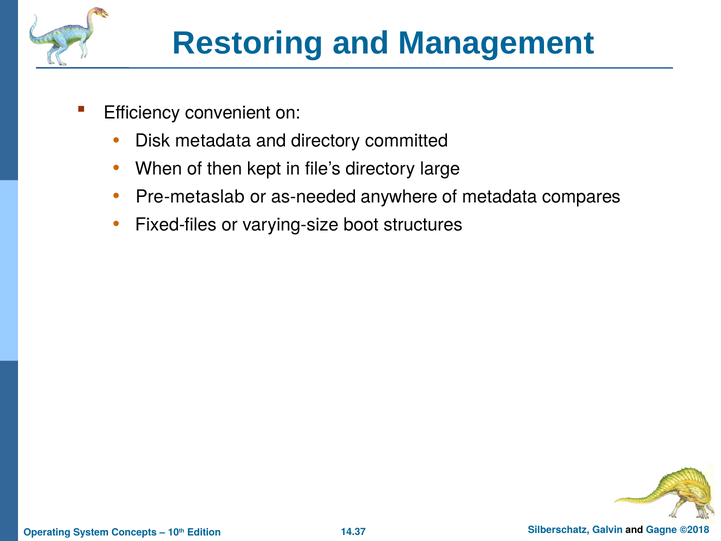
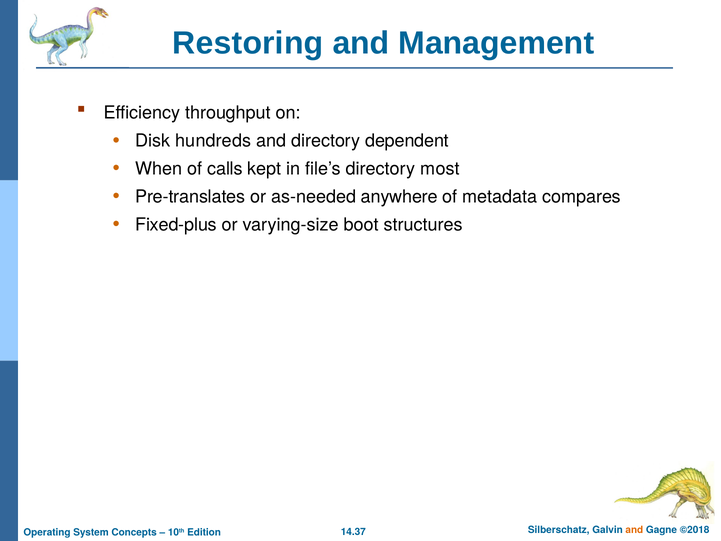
convenient: convenient -> throughput
Disk metadata: metadata -> hundreds
committed: committed -> dependent
then: then -> calls
large: large -> most
Pre-metaslab: Pre-metaslab -> Pre-translates
Fixed-files: Fixed-files -> Fixed-plus
and at (634, 530) colour: black -> orange
